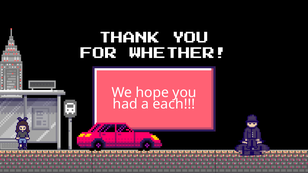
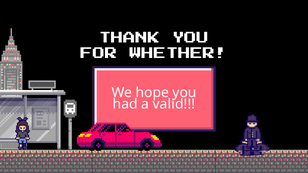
each: each -> valid
